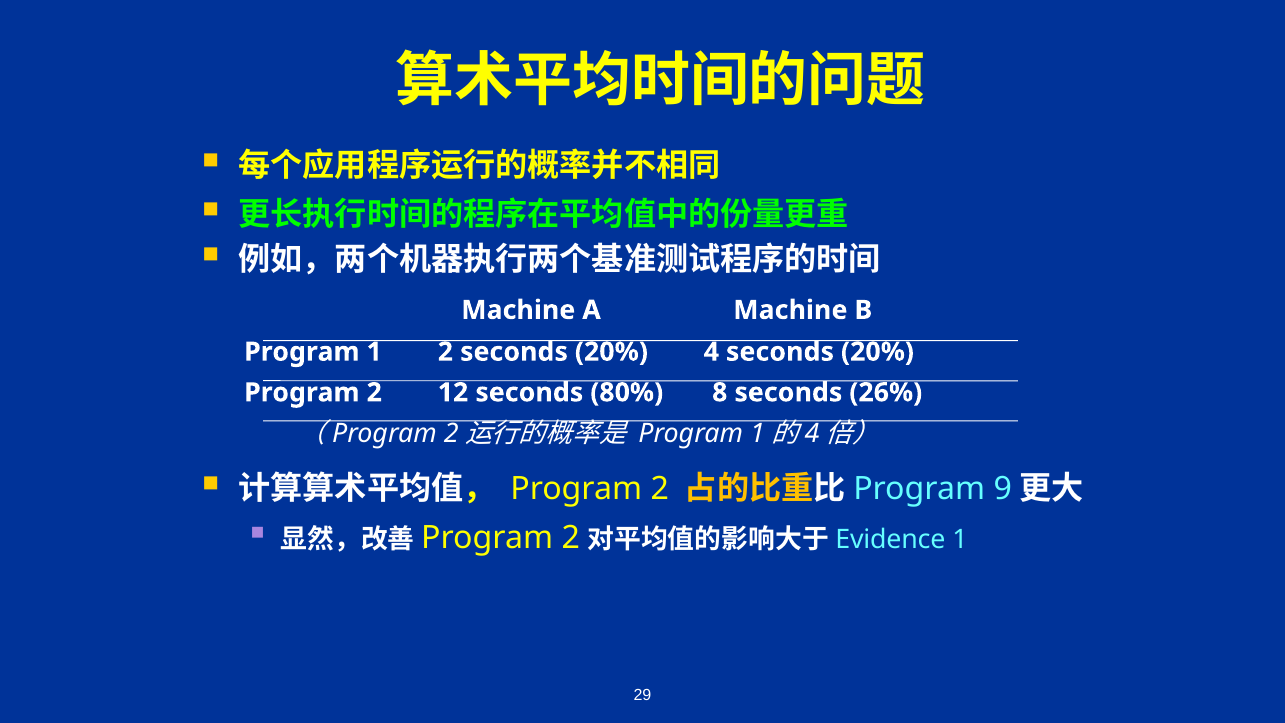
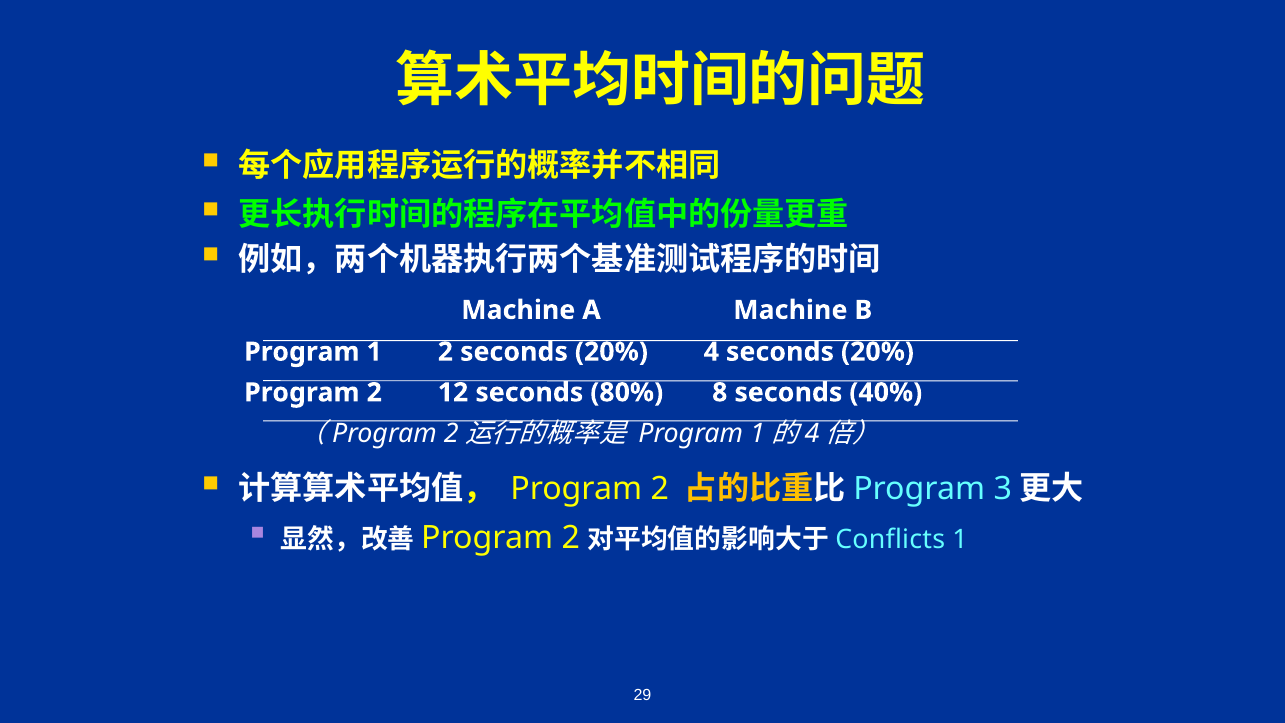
26%: 26% -> 40%
9: 9 -> 3
Evidence: Evidence -> Conflicts
